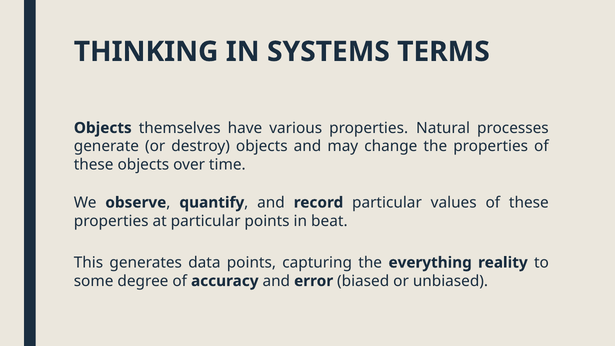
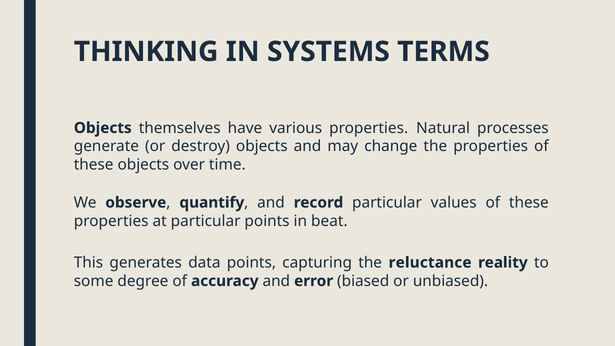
everything: everything -> reluctance
